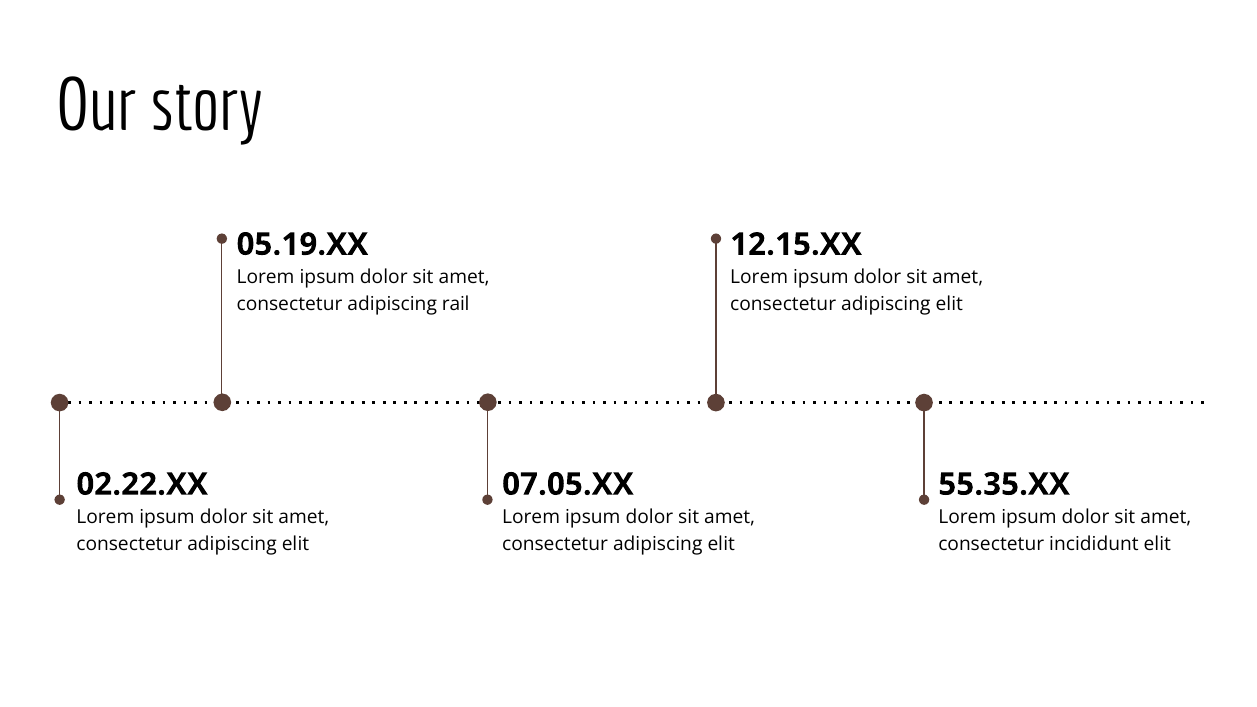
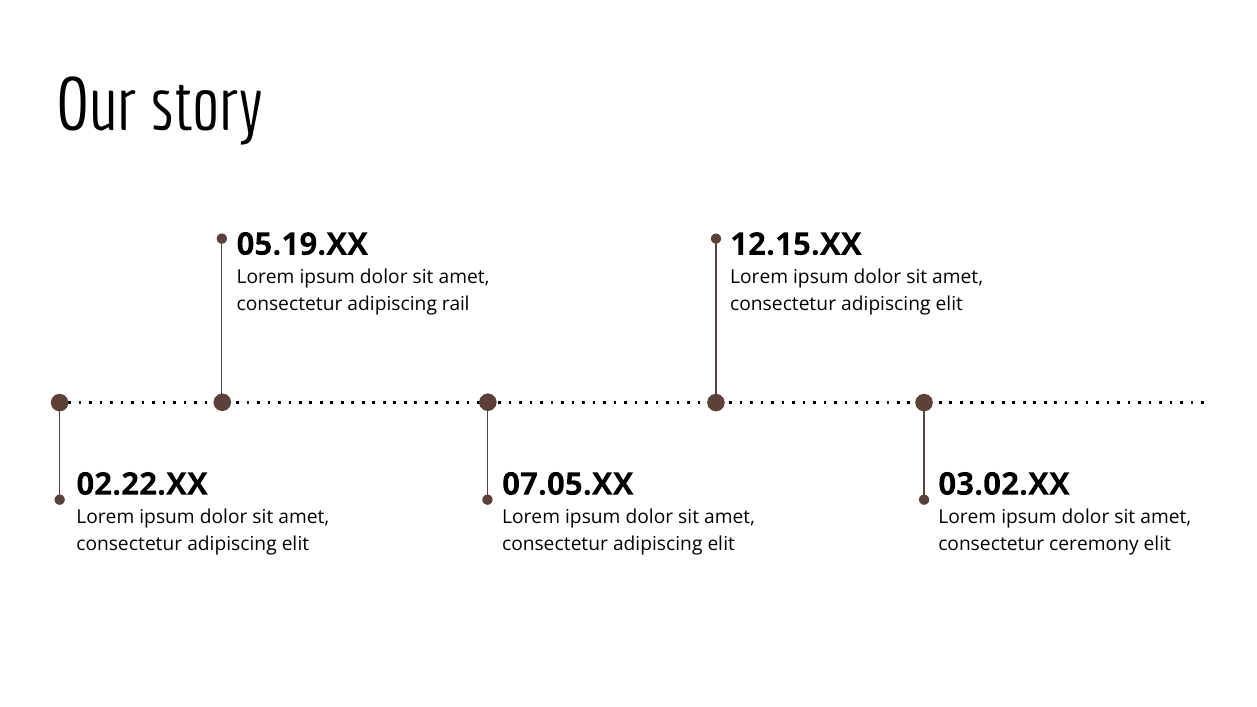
55.35.XX: 55.35.XX -> 03.02.XX
incididunt: incididunt -> ceremony
